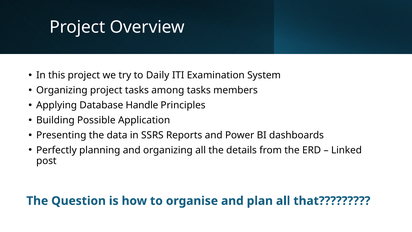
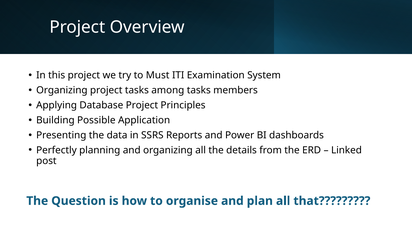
Daily: Daily -> Must
Database Handle: Handle -> Project
